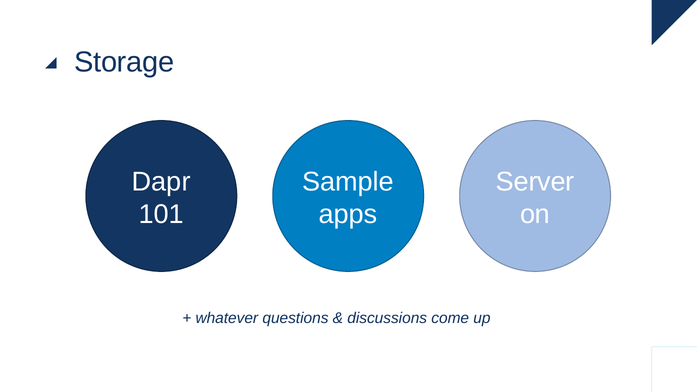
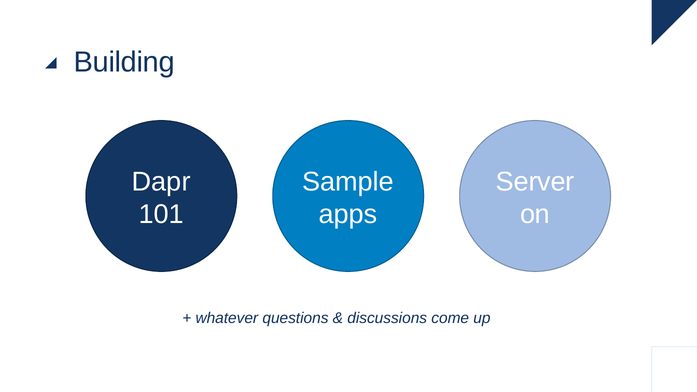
Storage: Storage -> Building
